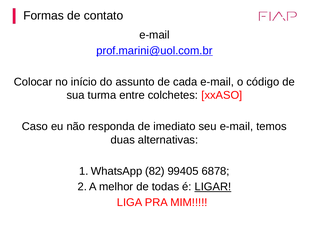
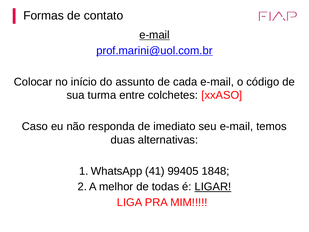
e-mail at (154, 35) underline: none -> present
82: 82 -> 41
6878: 6878 -> 1848
